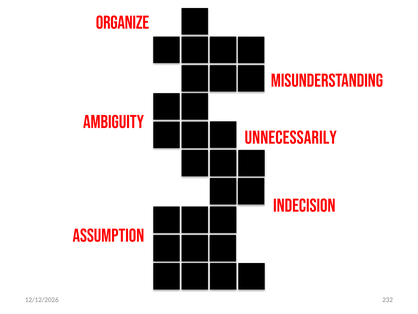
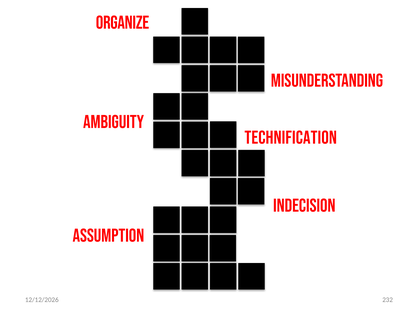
UNNECESSARILY: UNNECESSARILY -> TECHNIFICATION
